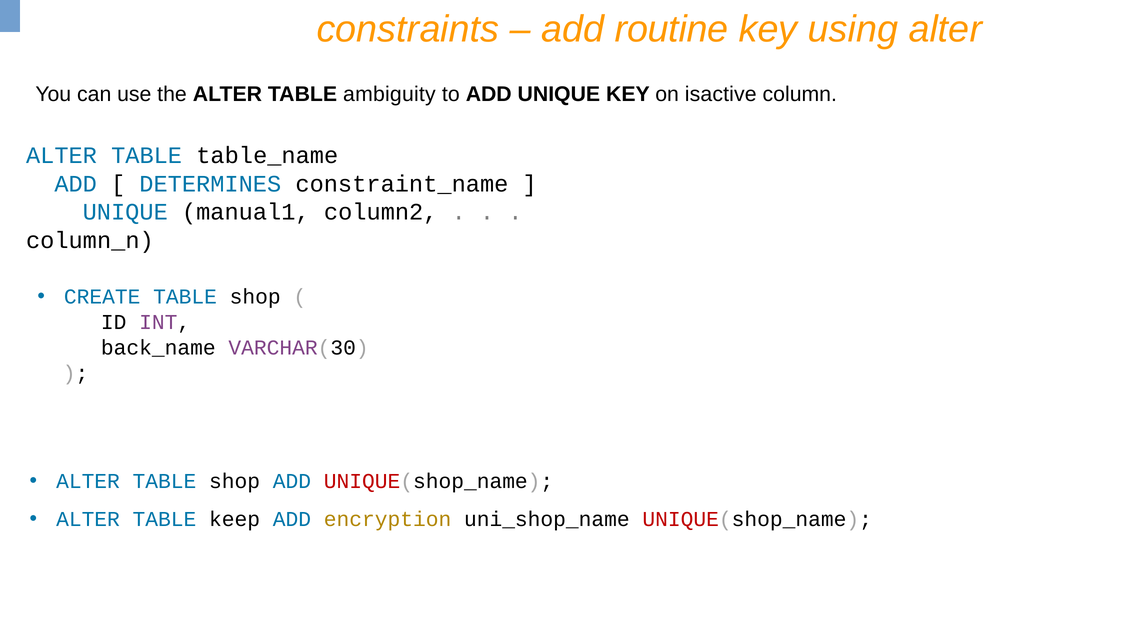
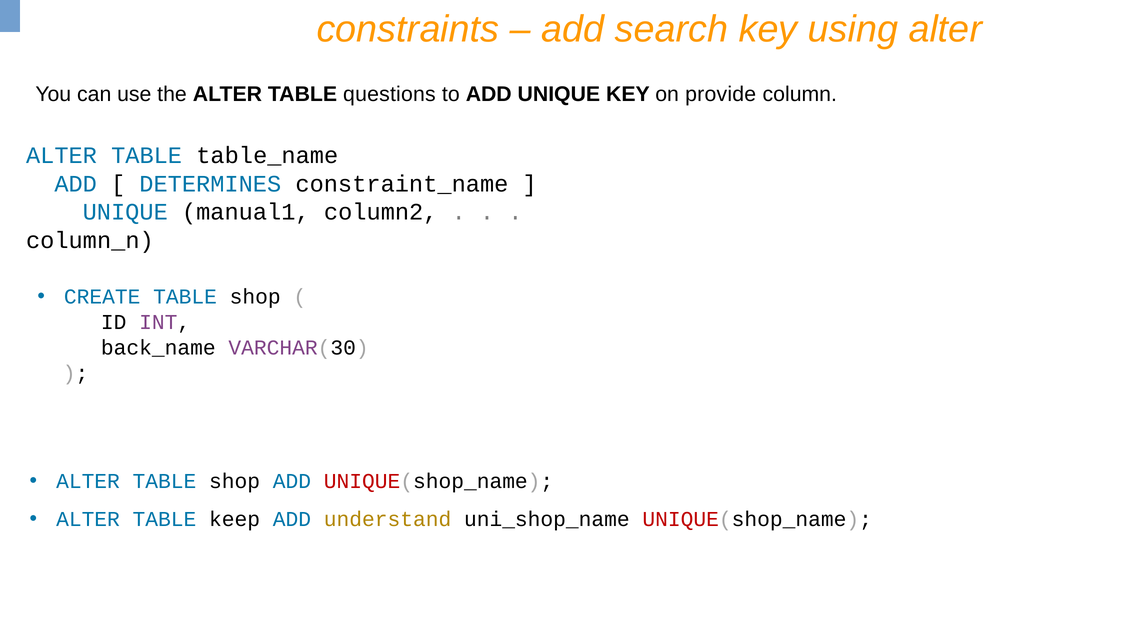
routine: routine -> search
ambiguity: ambiguity -> questions
isactive: isactive -> provide
encryption: encryption -> understand
